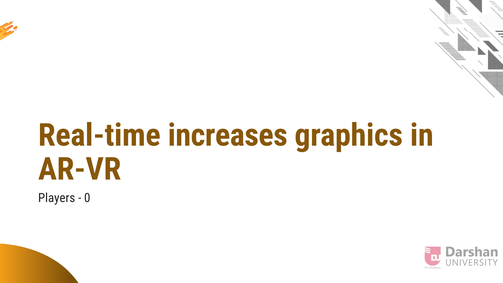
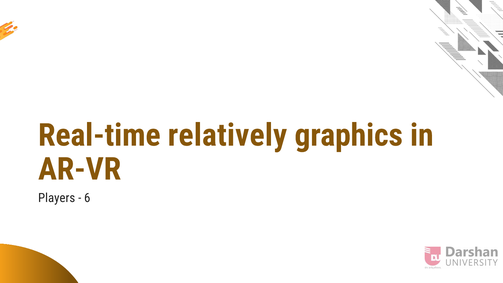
increases: increases -> relatively
0: 0 -> 6
